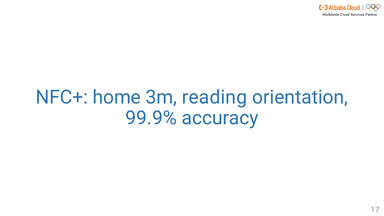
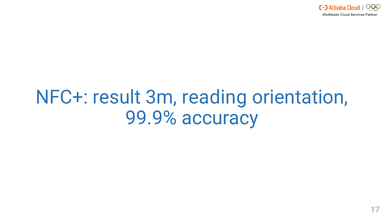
home: home -> result
